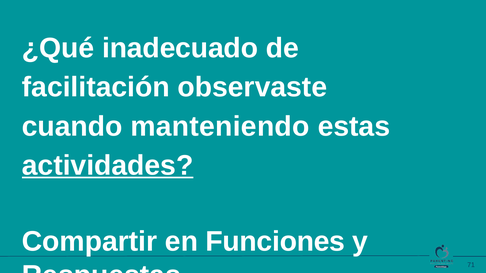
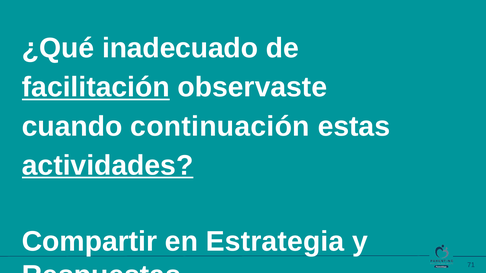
facilitación underline: none -> present
manteniendo: manteniendo -> continuación
Funciones: Funciones -> Estrategia
